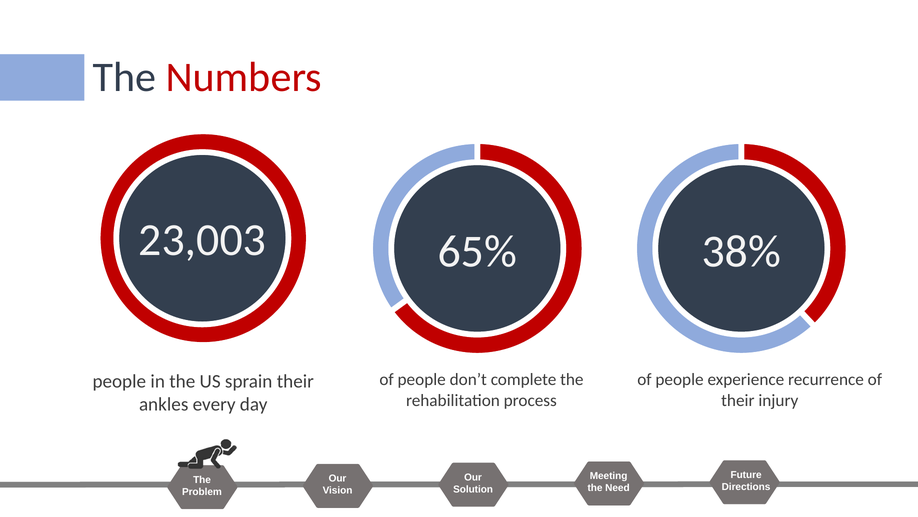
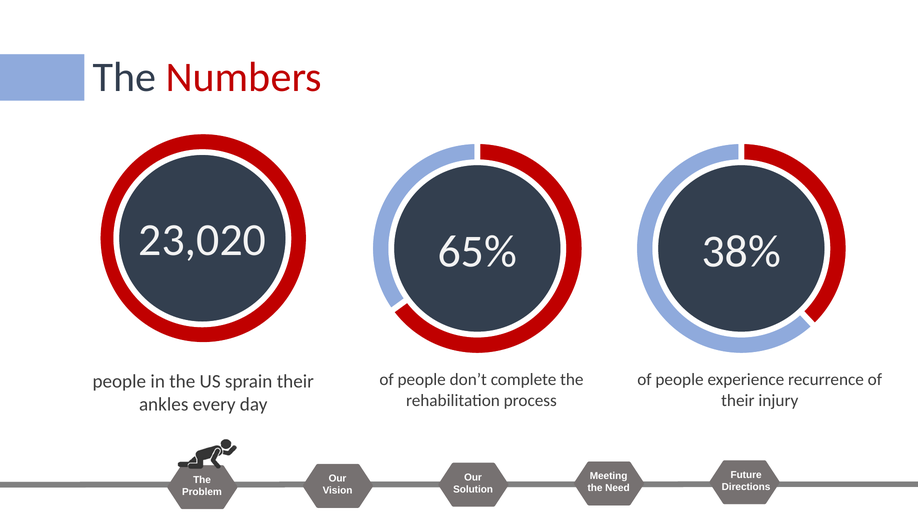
23,003: 23,003 -> 23,020
